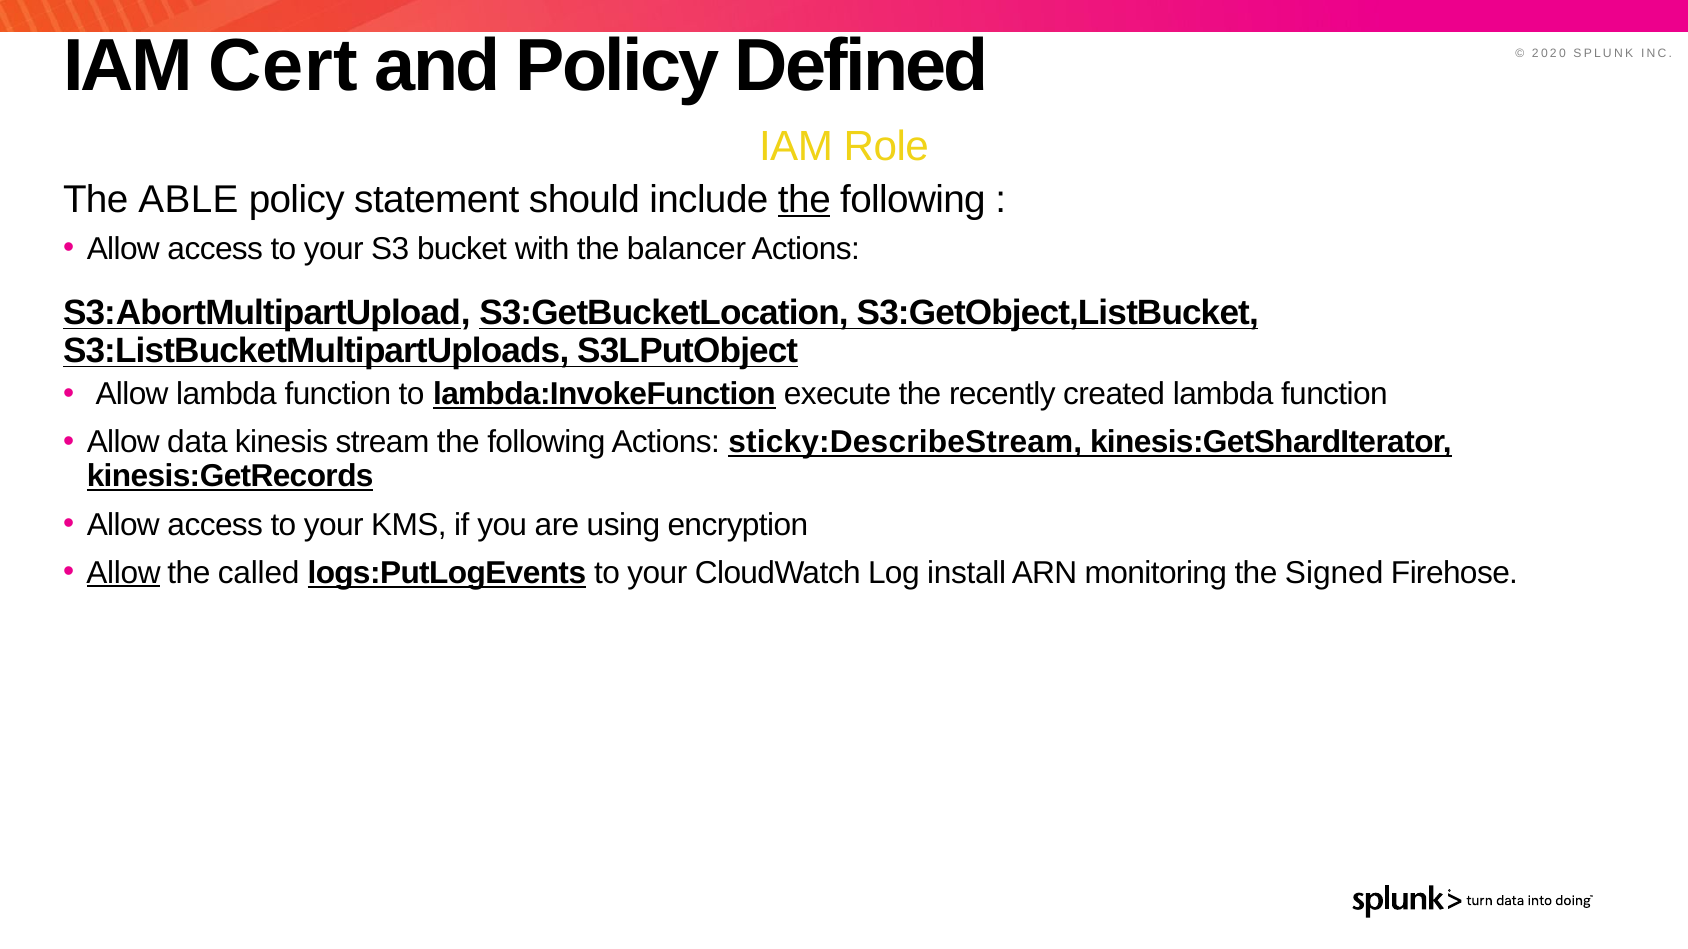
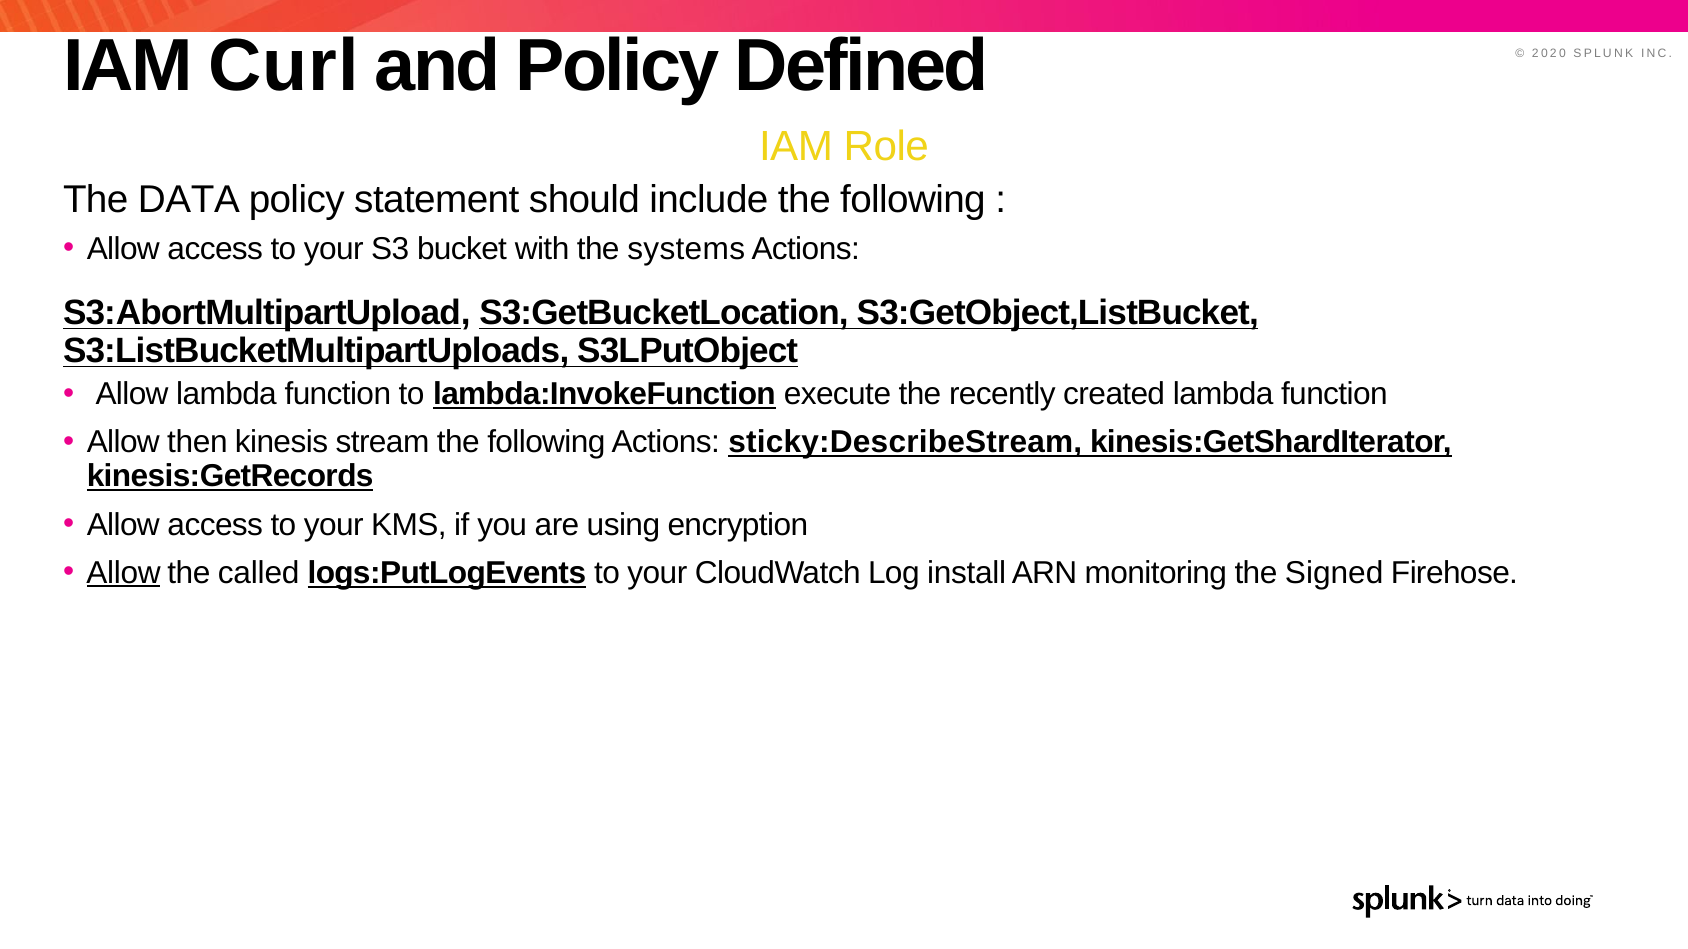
Cert: Cert -> Curl
ABLE: ABLE -> DATA
the at (804, 200) underline: present -> none
balancer: balancer -> systems
data: data -> then
